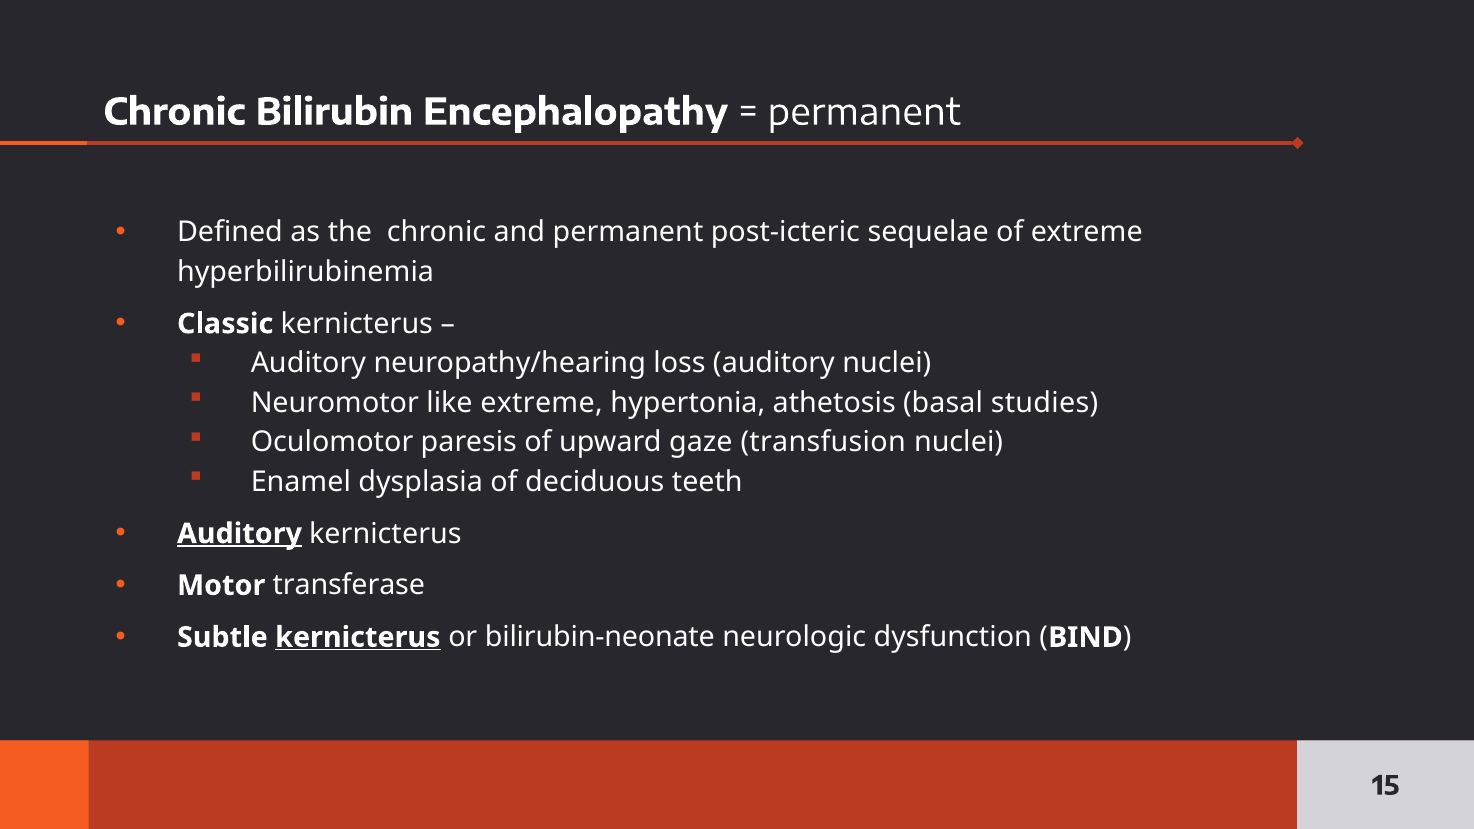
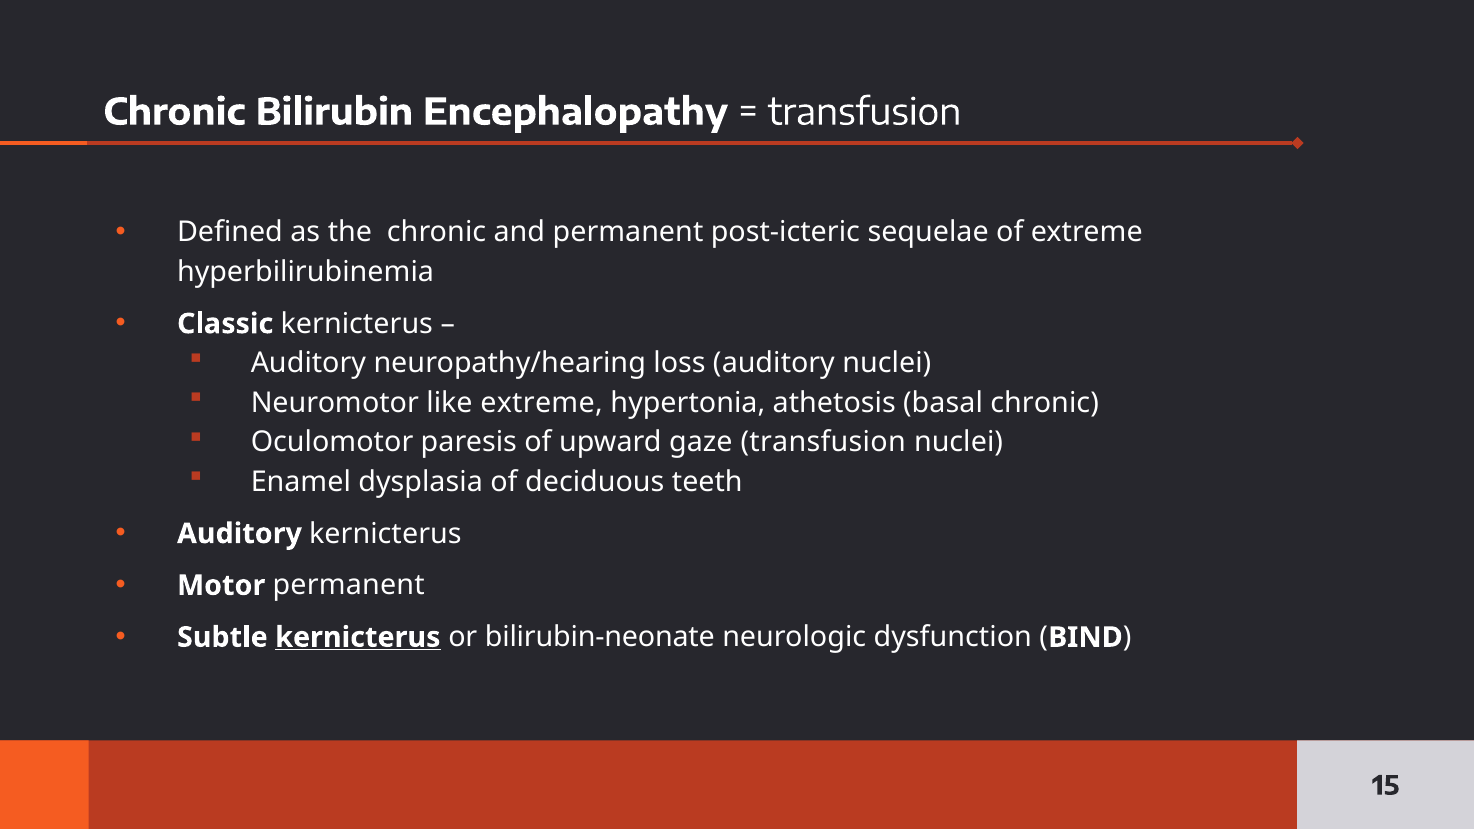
permanent at (864, 113): permanent -> transfusion
basal studies: studies -> chronic
Auditory at (239, 534) underline: present -> none
Motor transferase: transferase -> permanent
